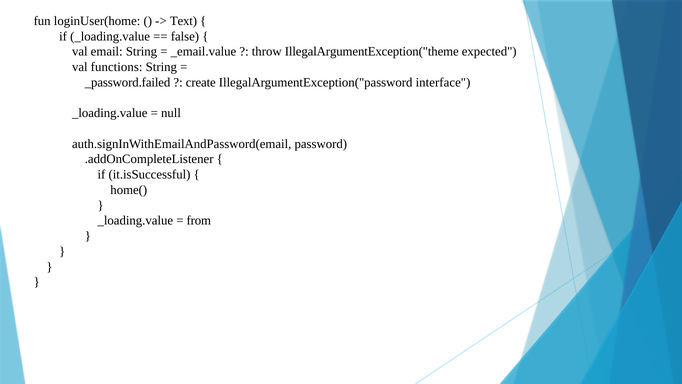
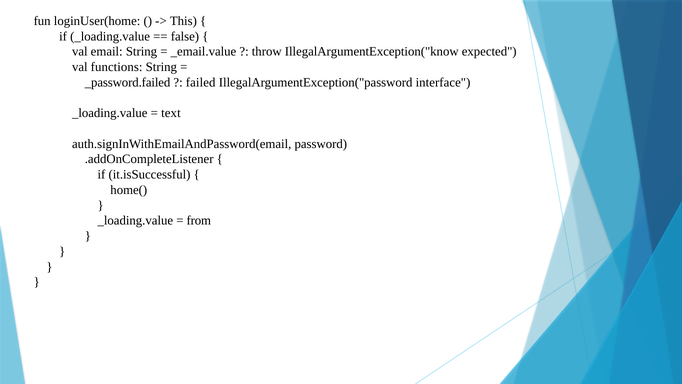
Text: Text -> This
IllegalArgumentException("theme: IllegalArgumentException("theme -> IllegalArgumentException("know
create: create -> failed
null: null -> text
